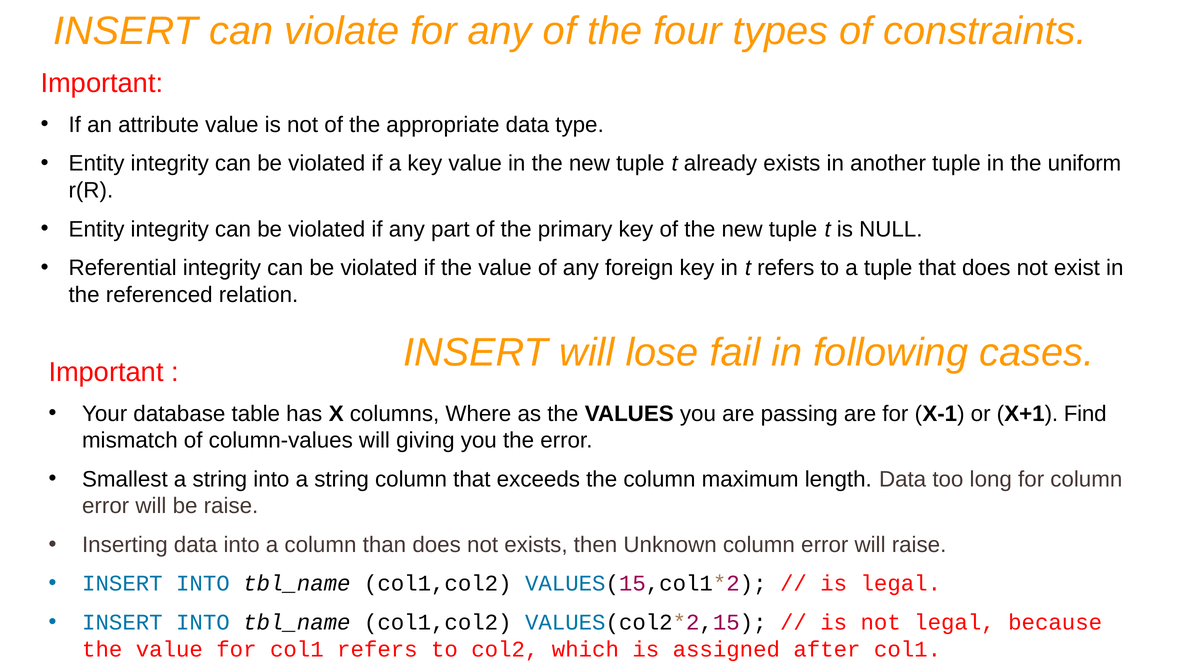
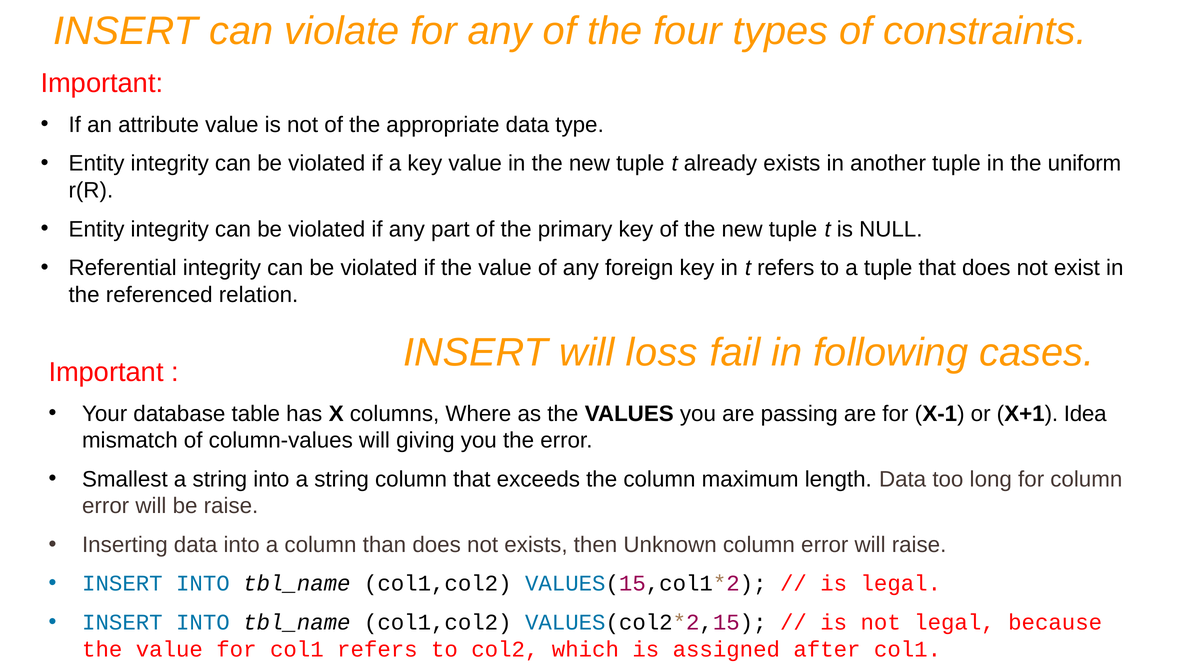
lose: lose -> loss
Find: Find -> Idea
